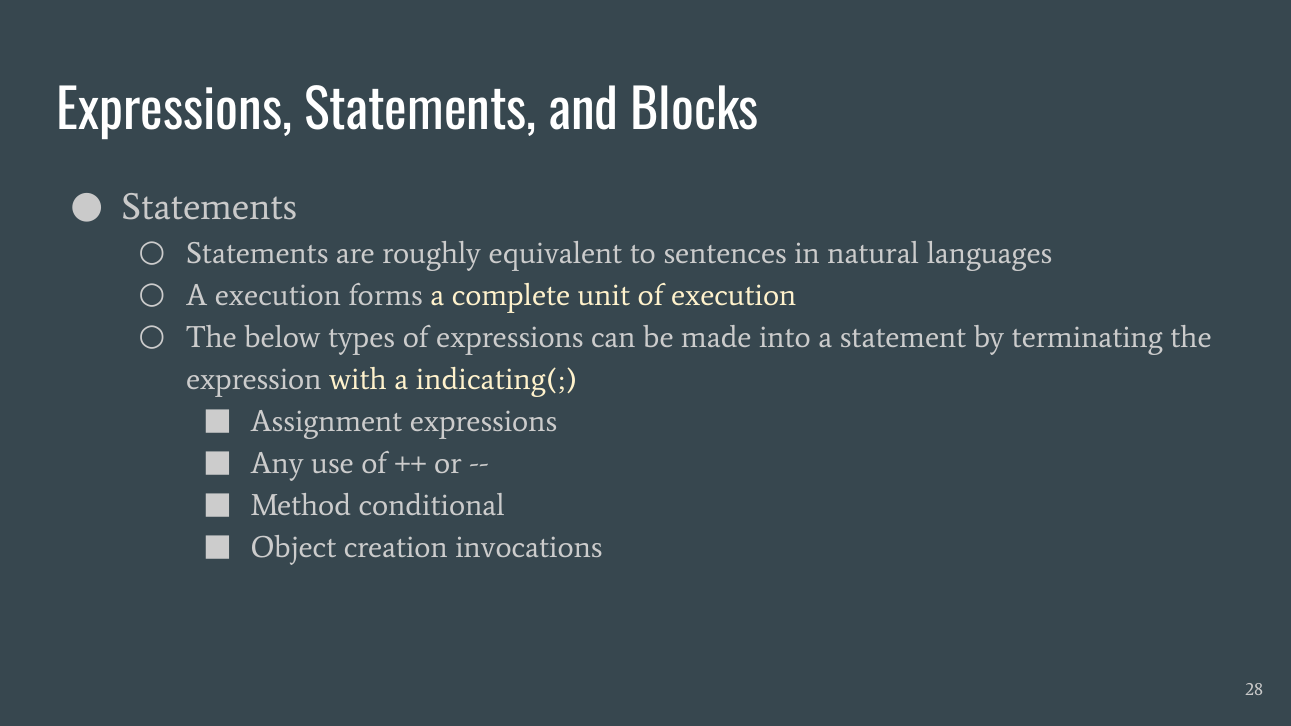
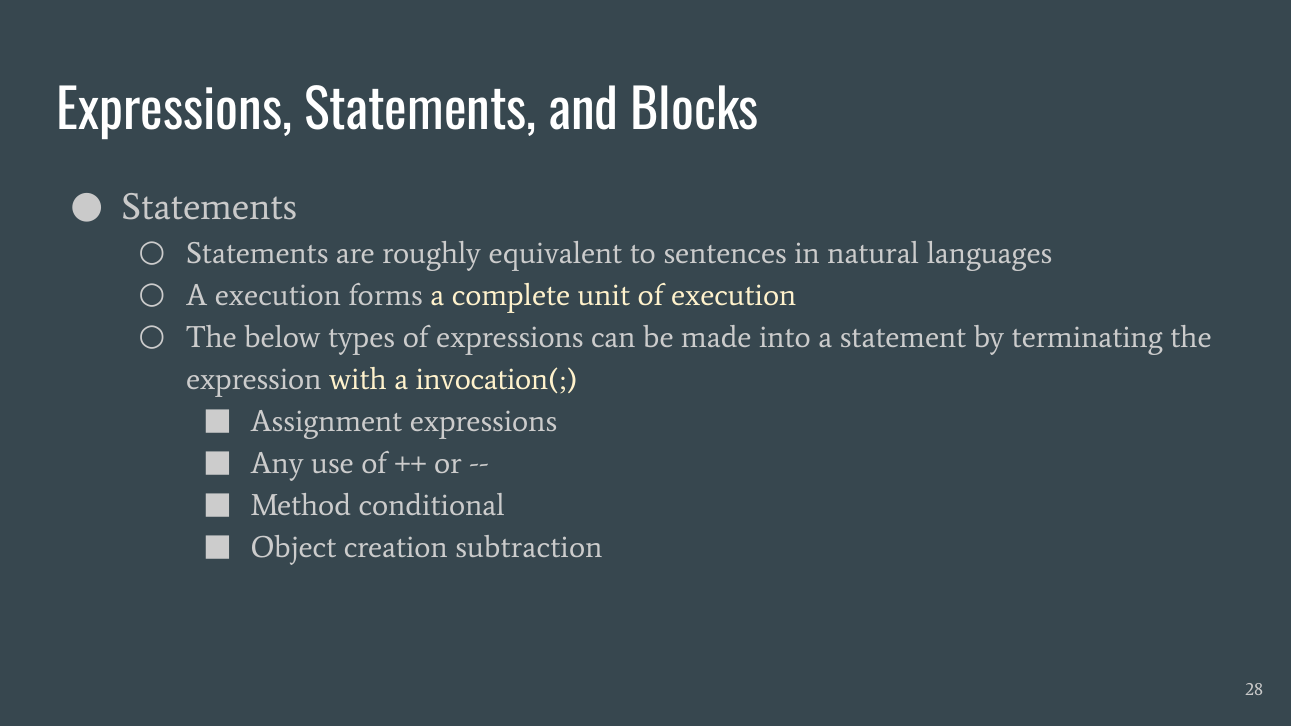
indicating(: indicating( -> invocation(
invocations: invocations -> subtraction
